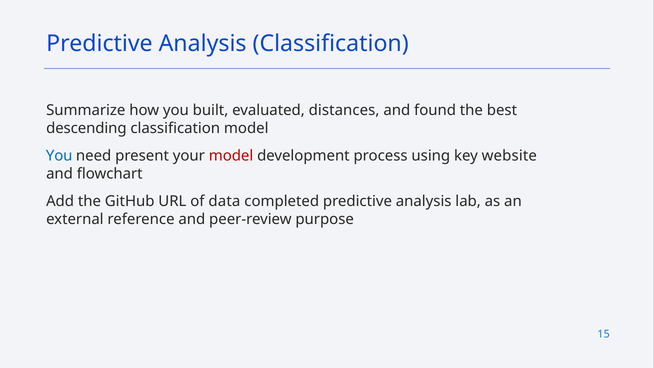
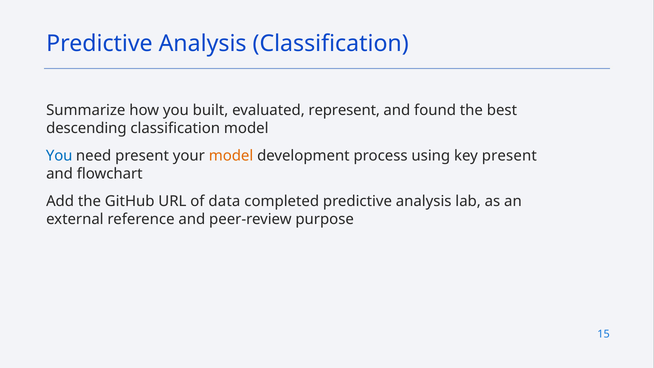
distances: distances -> represent
model at (231, 156) colour: red -> orange
key website: website -> present
